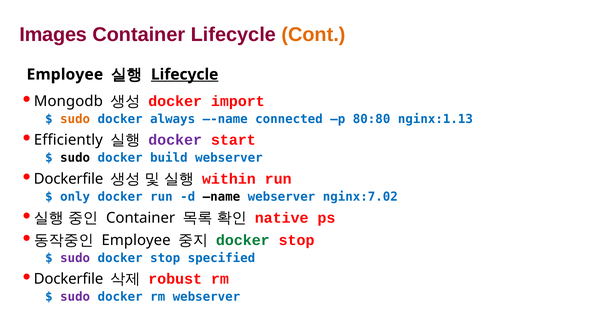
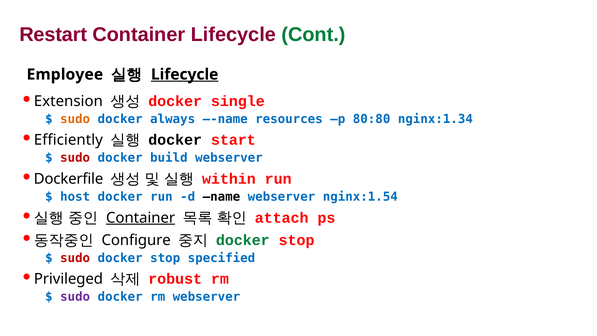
Images: Images -> Restart
Cont colour: orange -> green
Mongodb: Mongodb -> Extension
import: import -> single
connected: connected -> resources
nginx:1.13: nginx:1.13 -> nginx:1.34
docker at (175, 140) colour: purple -> black
sudo at (75, 158) colour: black -> red
only: only -> host
nginx:7.02: nginx:7.02 -> nginx:1.54
Container at (141, 218) underline: none -> present
native: native -> attach
Employee at (136, 240): Employee -> Configure
sudo at (75, 258) colour: purple -> red
Dockerfile at (68, 279): Dockerfile -> Privileged
